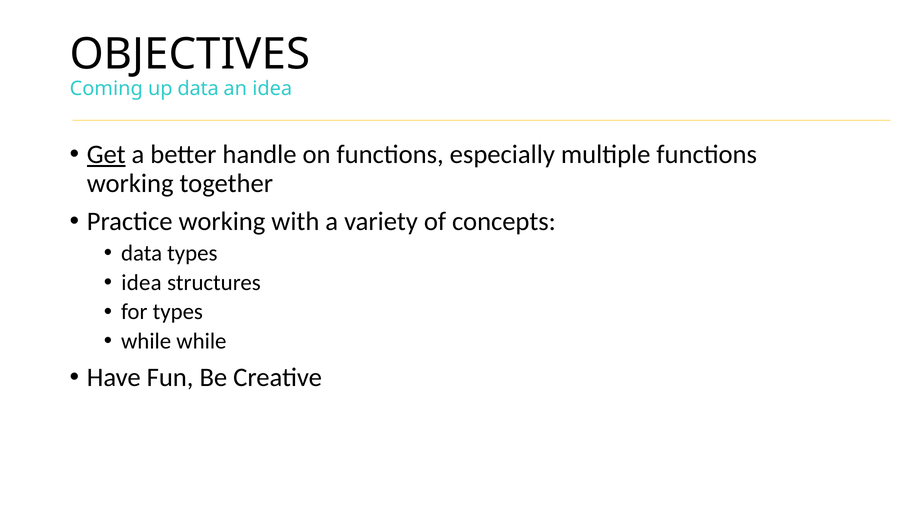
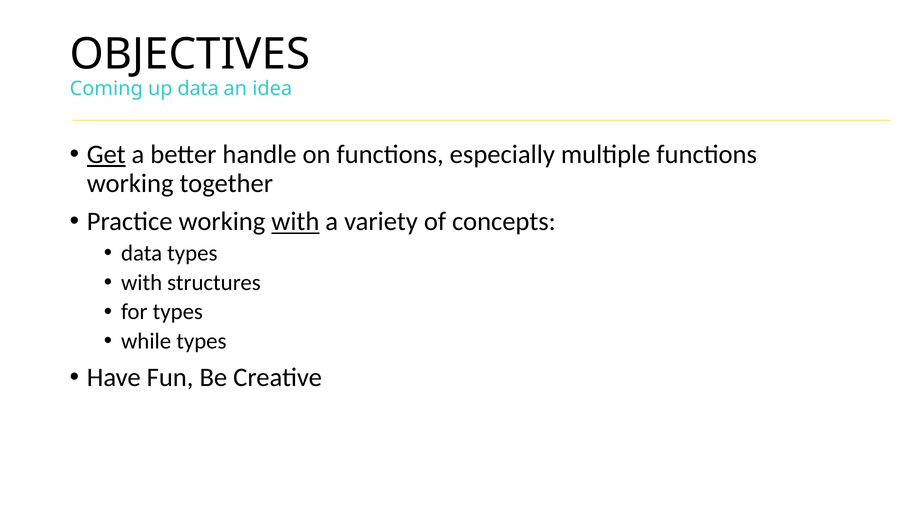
with at (295, 222) underline: none -> present
idea at (141, 283): idea -> with
while while: while -> types
